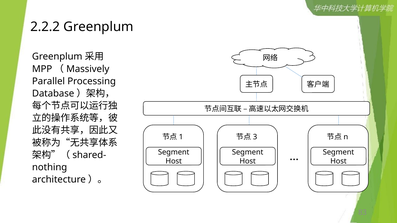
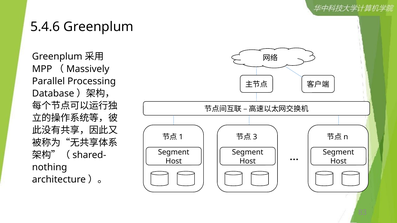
2.2.2: 2.2.2 -> 5.4.6
